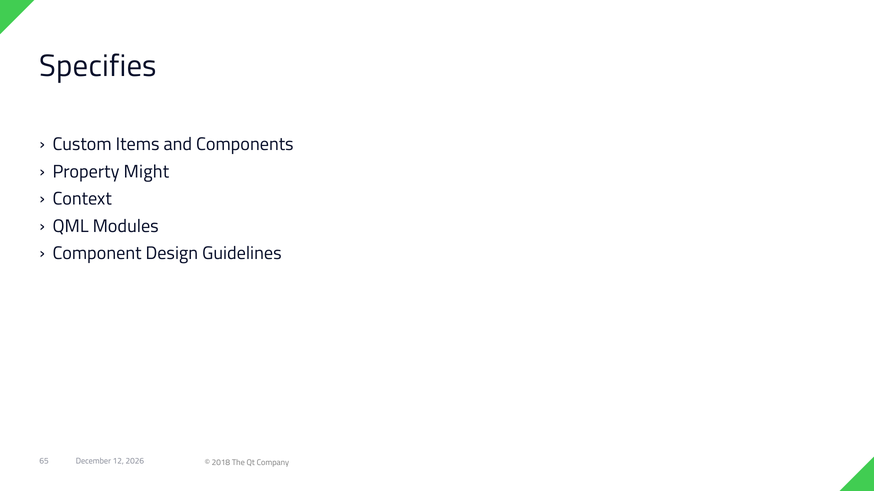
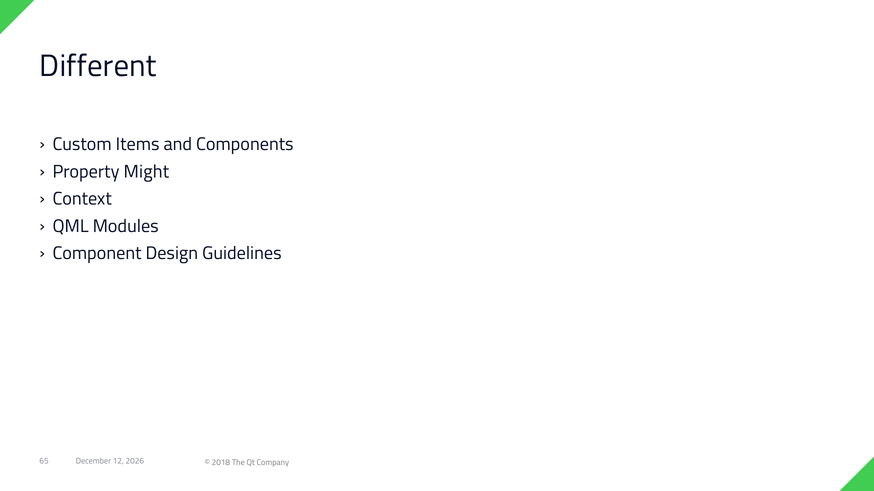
Specifies: Specifies -> Different
